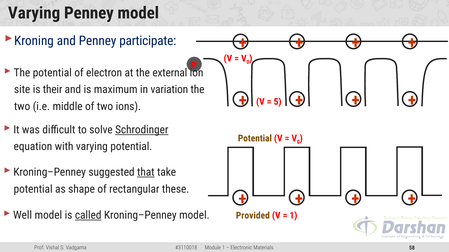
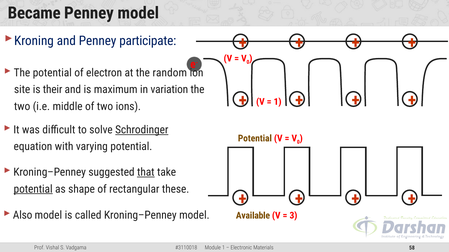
Varying at (34, 13): Varying -> Became
external: external -> random
5 at (278, 102): 5 -> 1
potential at (33, 189) underline: none -> present
Well: Well -> Also
called underline: present -> none
Provided: Provided -> Available
1 at (293, 216): 1 -> 3
